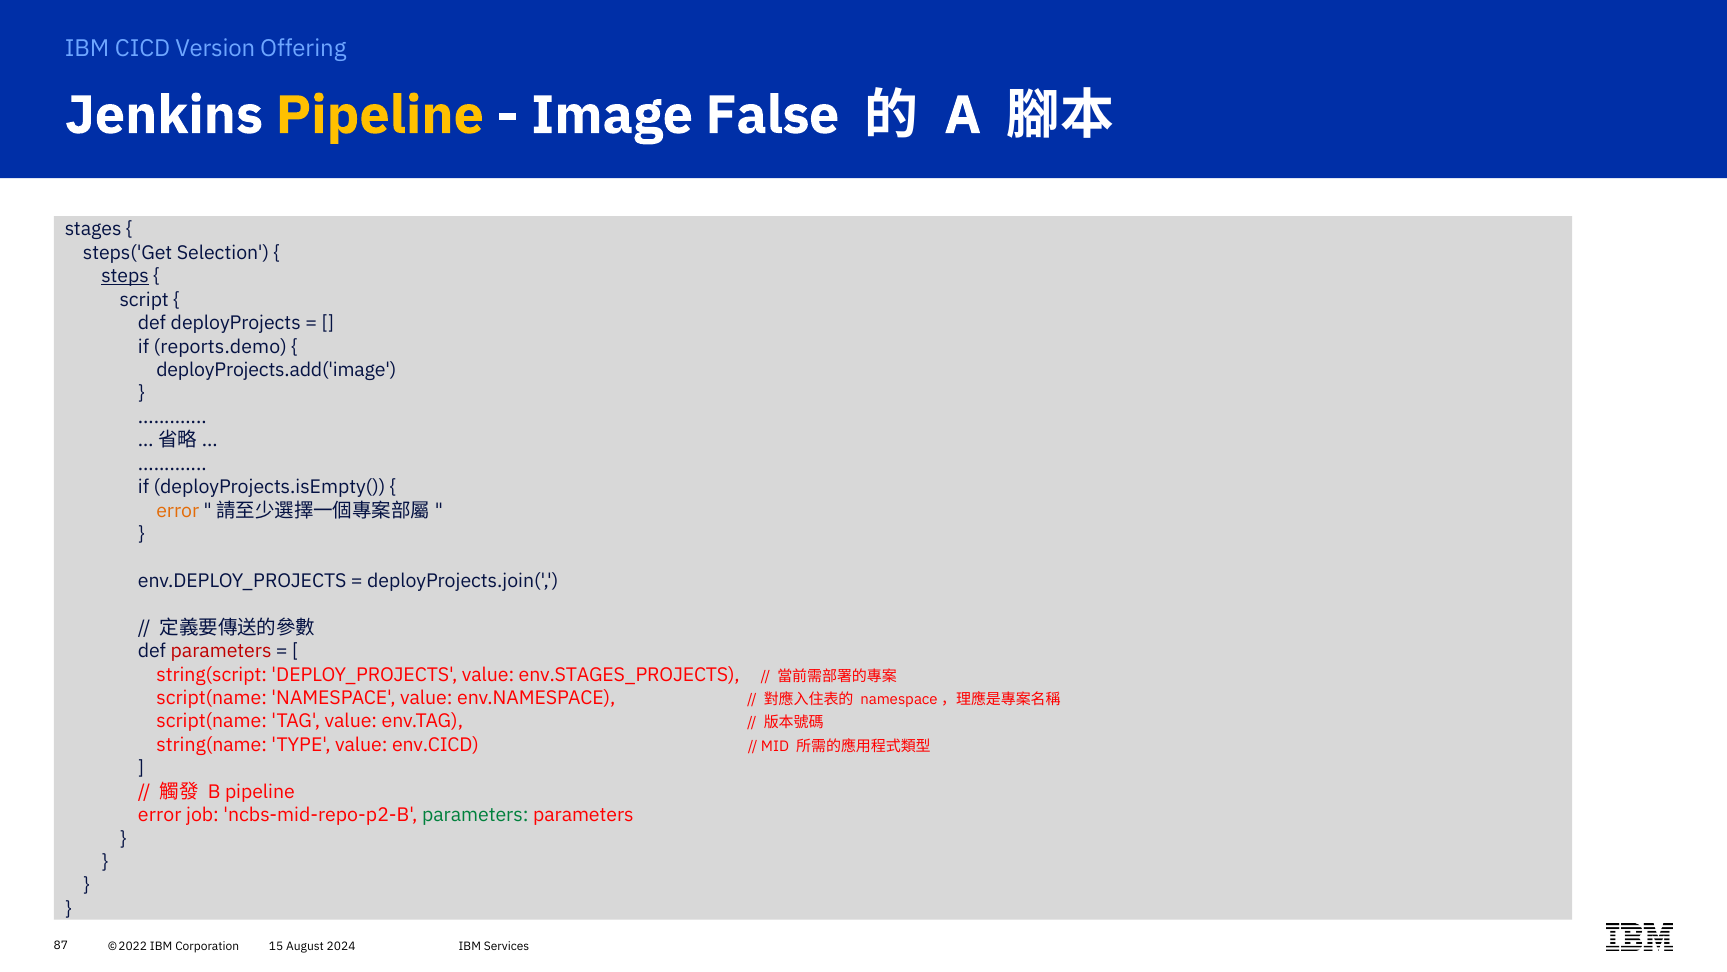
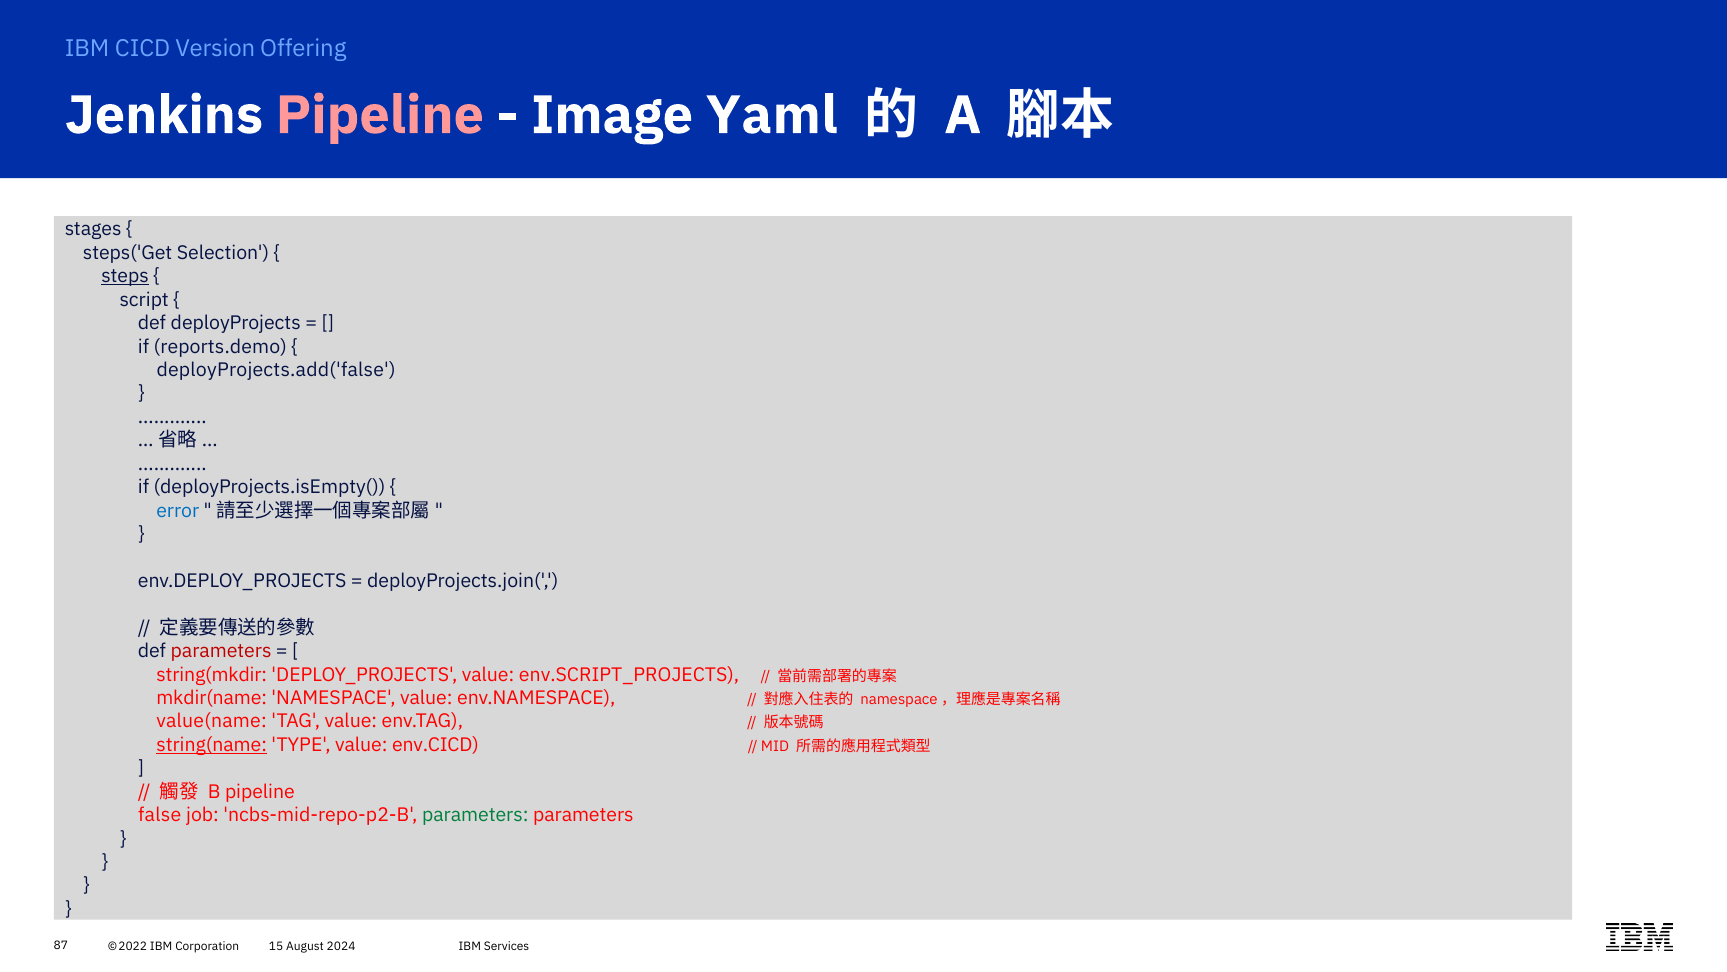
Pipeline at (380, 115) colour: yellow -> pink
False: False -> Yaml
deployProjects.add('image: deployProjects.add('image -> deployProjects.add('false
error at (178, 510) colour: orange -> blue
string(script: string(script -> string(mkdir
env.STAGES_PROJECTS: env.STAGES_PROJECTS -> env.SCRIPT_PROJECTS
script(name at (212, 698): script(name -> mkdir(name
script(name at (212, 721): script(name -> value(name
string(name underline: none -> present
error at (160, 815): error -> false
